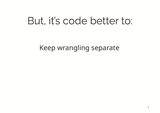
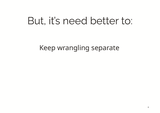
code: code -> need
